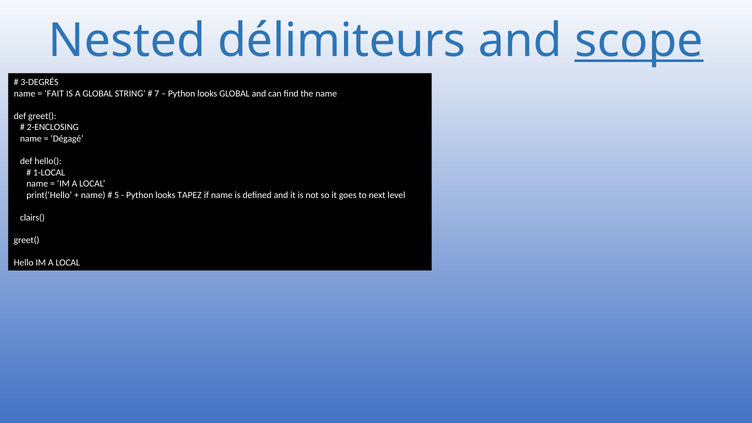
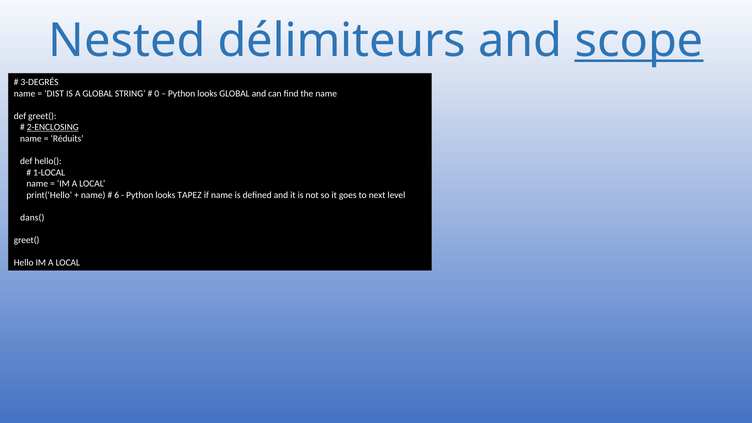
FAIT: FAIT -> DIST
7: 7 -> 0
2-ENCLOSING underline: none -> present
Dégagé: Dégagé -> Réduits
5: 5 -> 6
clairs(: clairs( -> dans(
